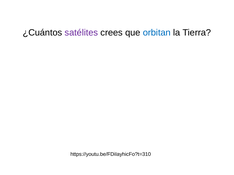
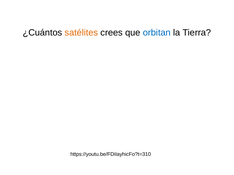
satélites colour: purple -> orange
